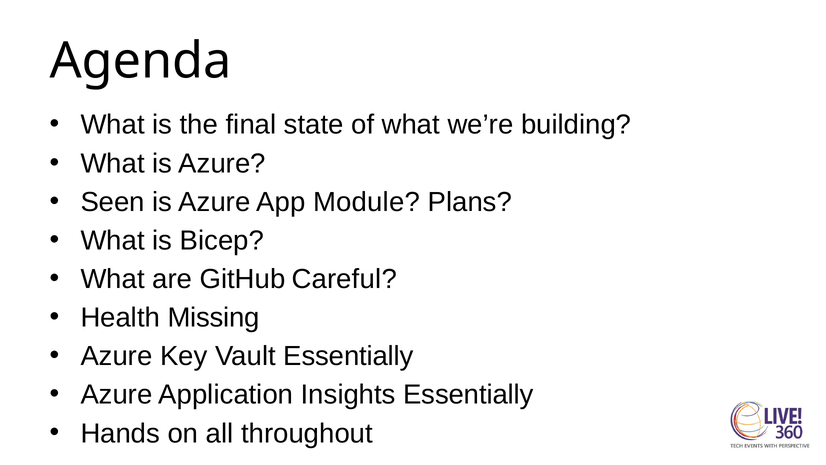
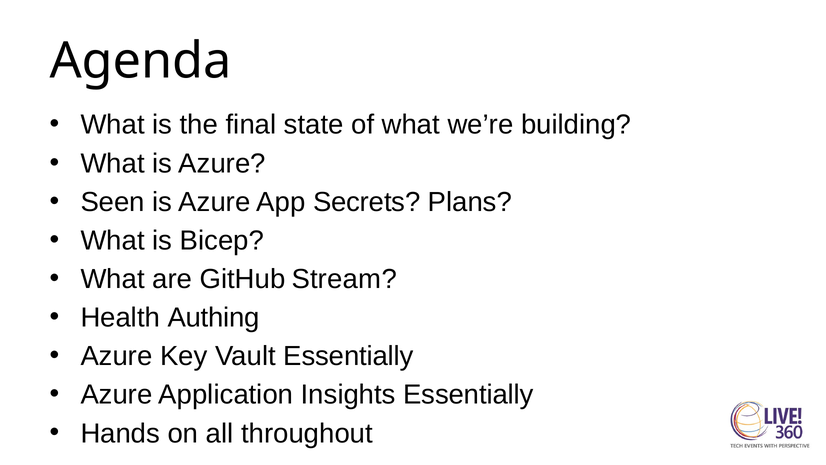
Module: Module -> Secrets
Careful: Careful -> Stream
Missing: Missing -> Authing
